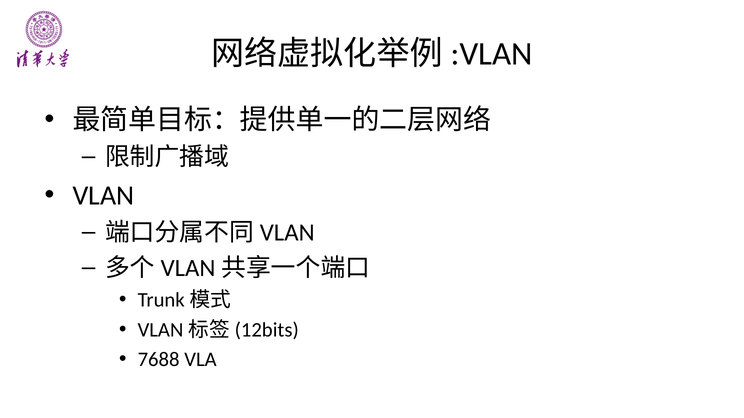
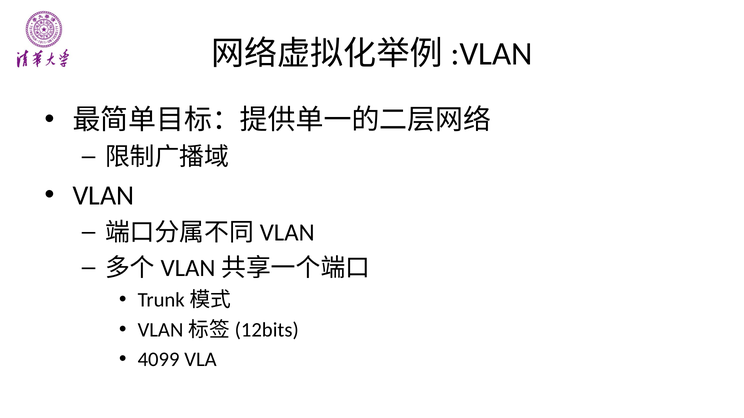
7688: 7688 -> 4099
